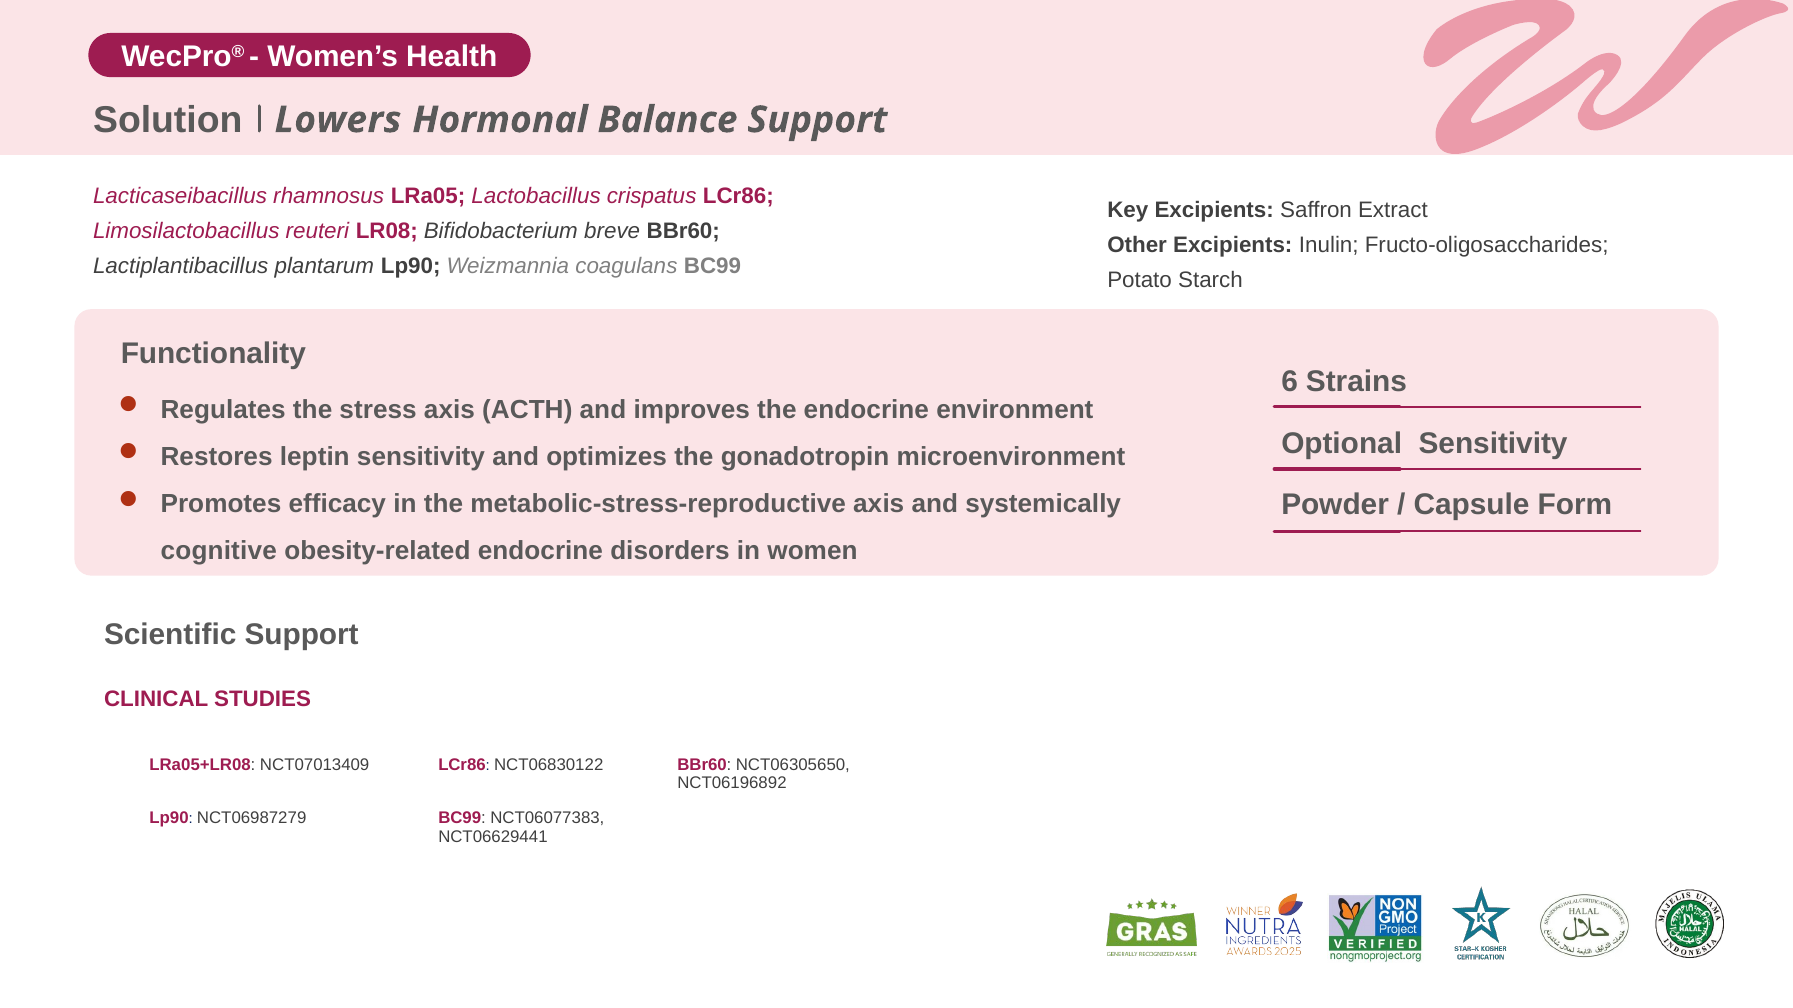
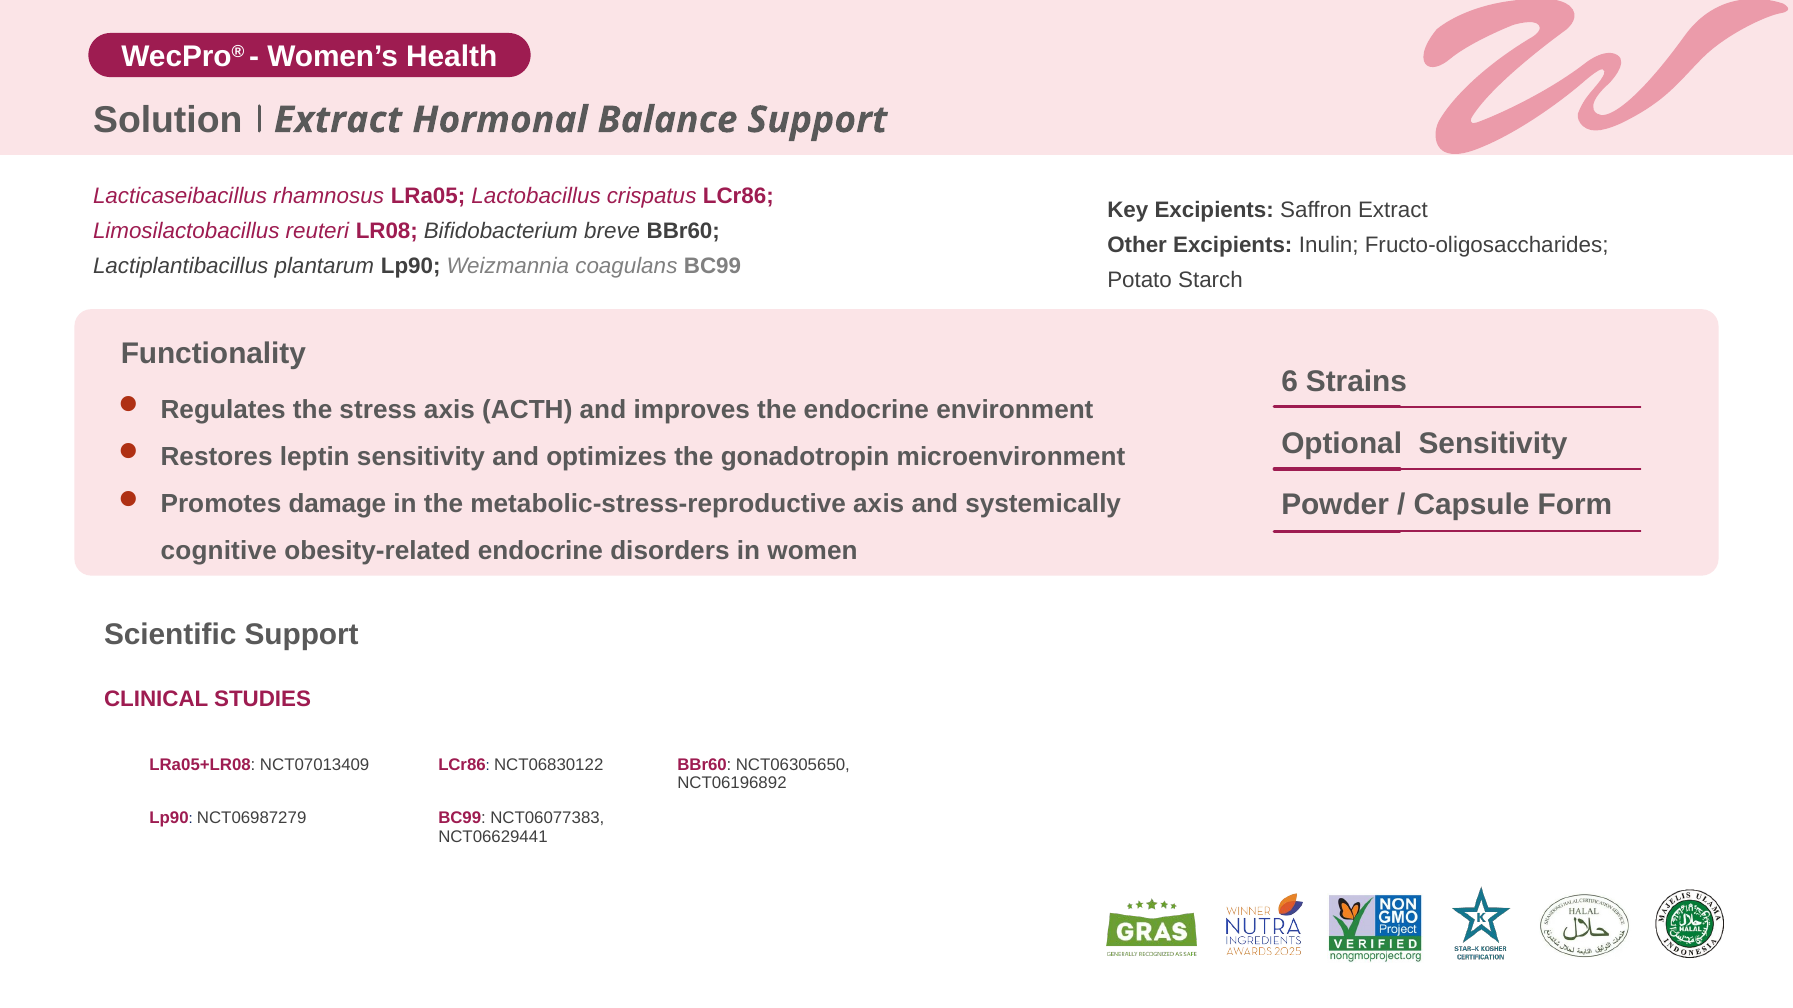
Solution Lowers: Lowers -> Extract
efficacy: efficacy -> damage
